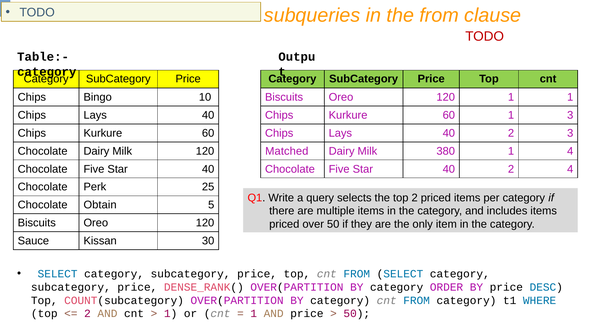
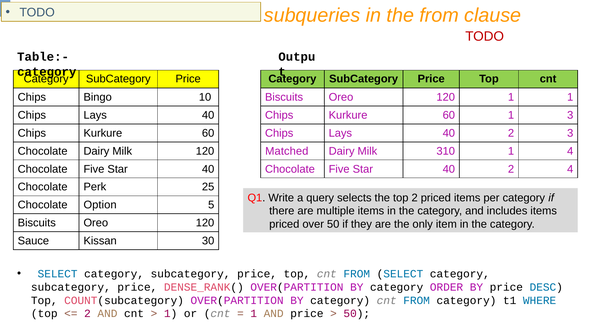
380: 380 -> 310
Obtain: Obtain -> Option
